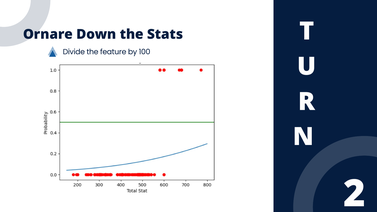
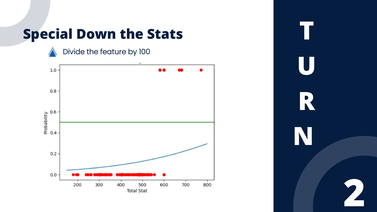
Ornare: Ornare -> Special
